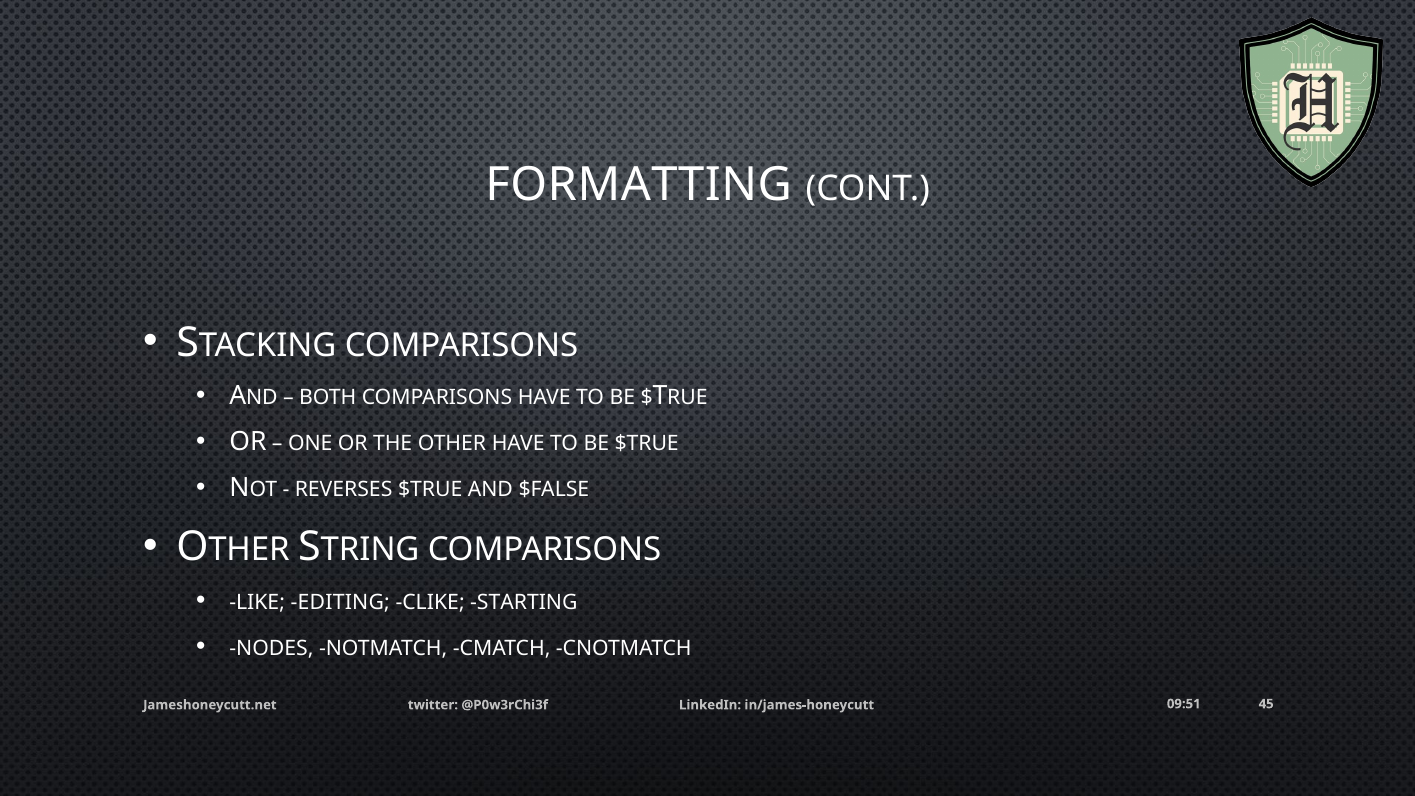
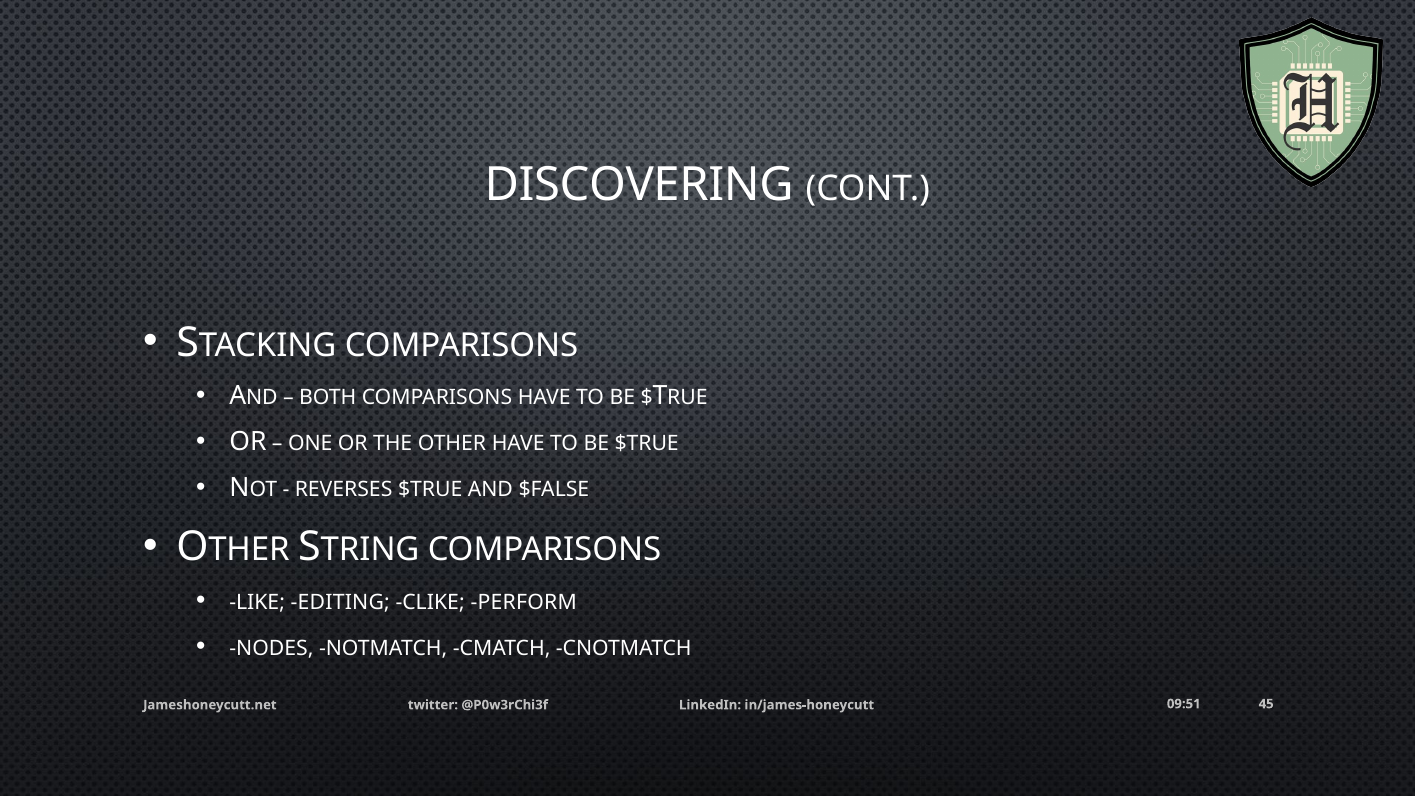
FORMATTING: FORMATTING -> DISCOVERING
STARTING: STARTING -> PERFORM
